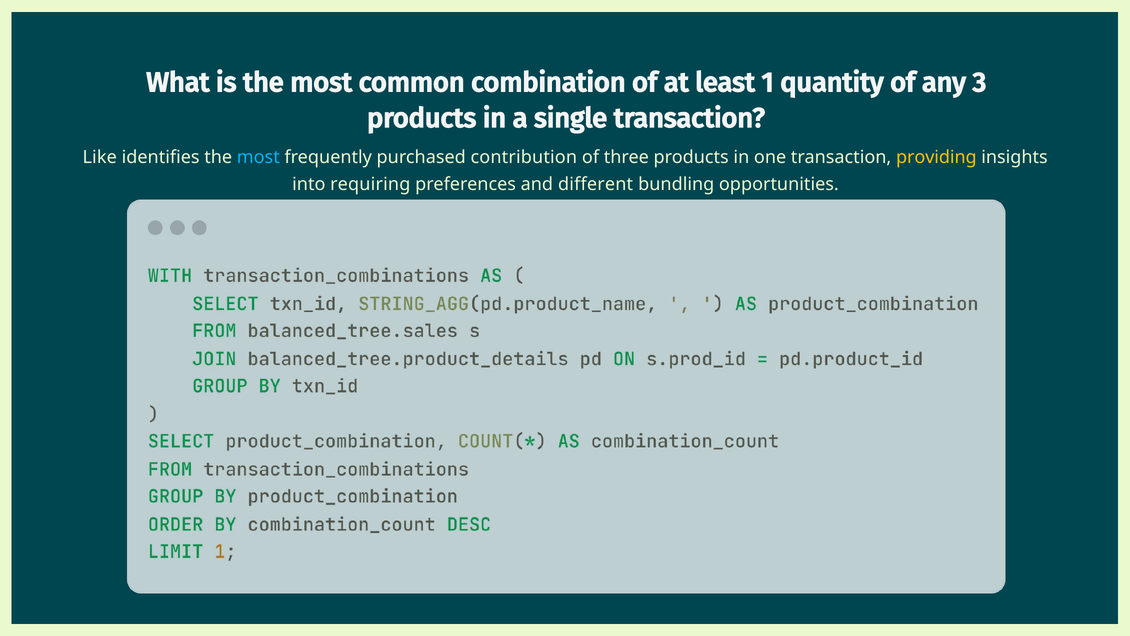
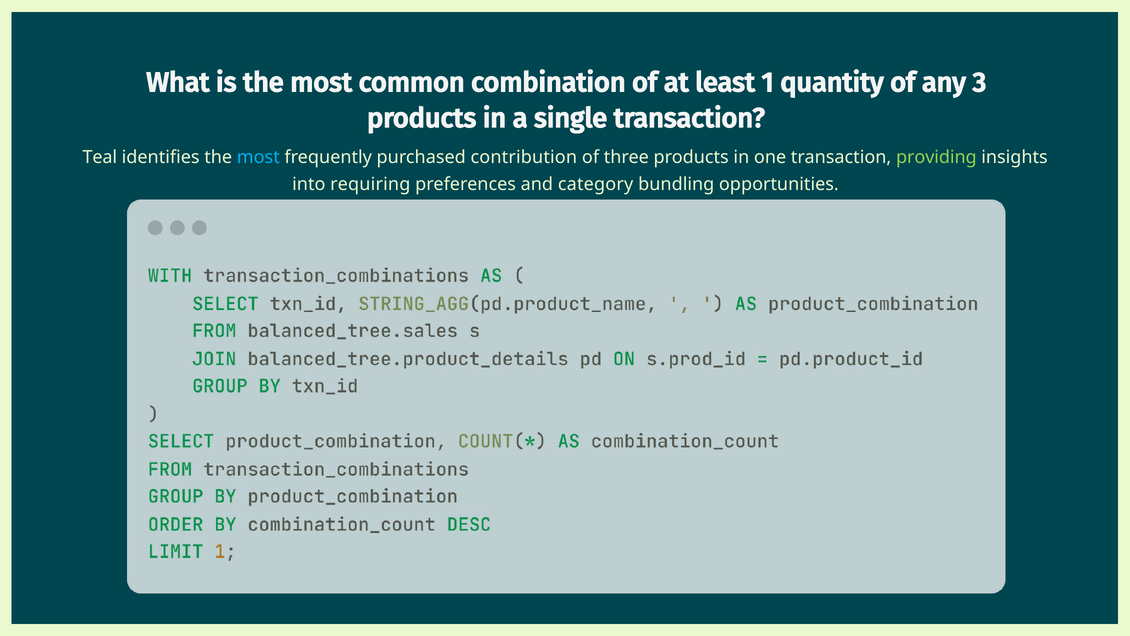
Like: Like -> Teal
providing colour: yellow -> light green
different: different -> category
